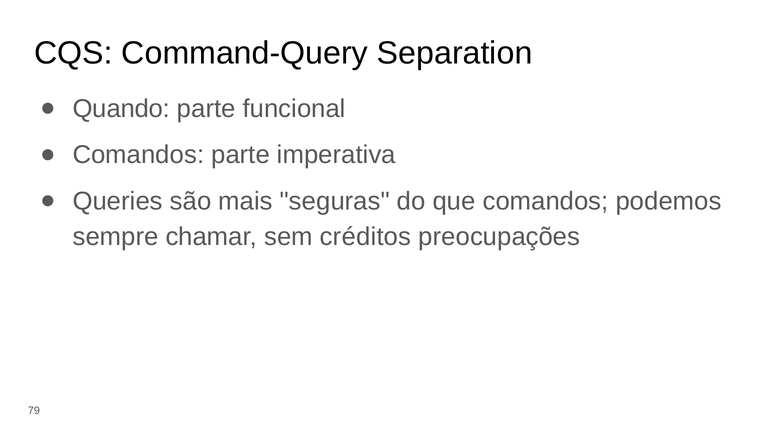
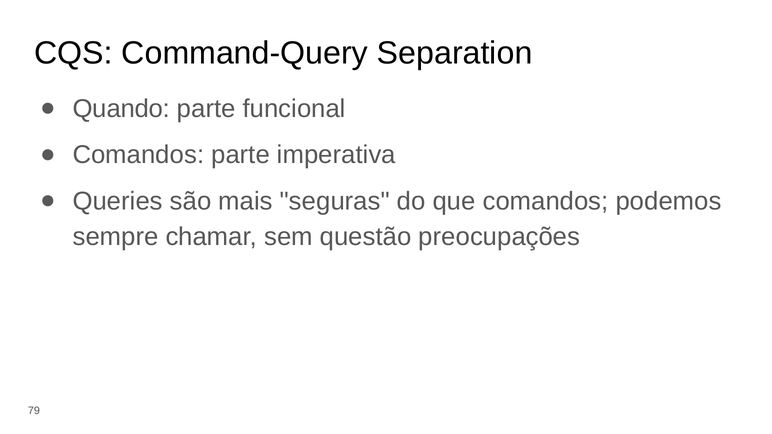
créditos: créditos -> questão
